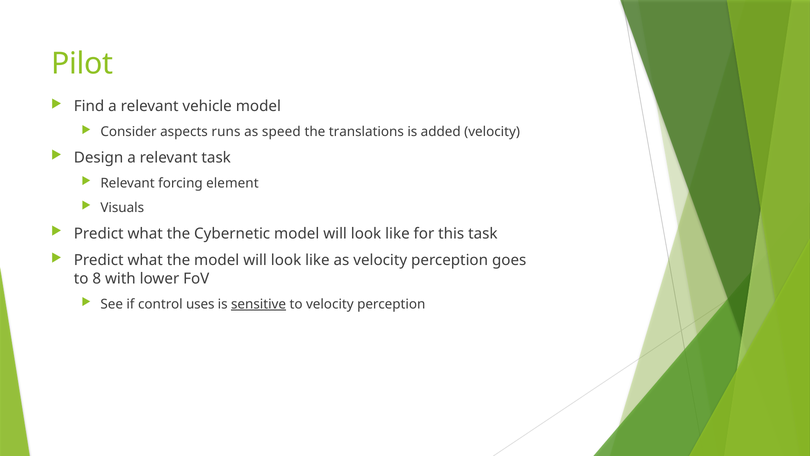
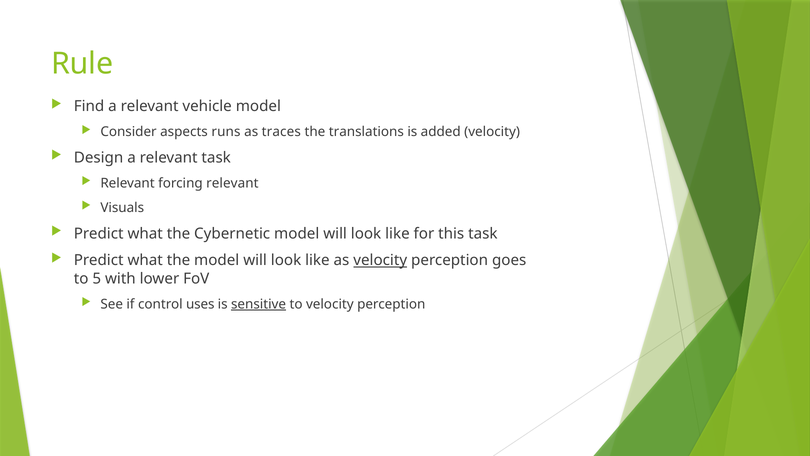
Pilot: Pilot -> Rule
speed: speed -> traces
forcing element: element -> relevant
velocity at (380, 260) underline: none -> present
8: 8 -> 5
